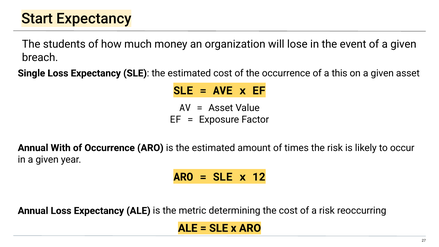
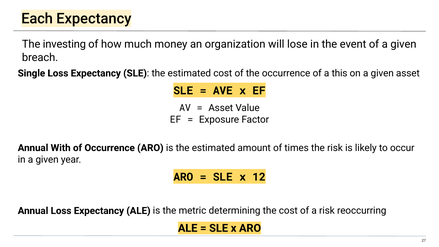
Start: Start -> Each
students: students -> investing
